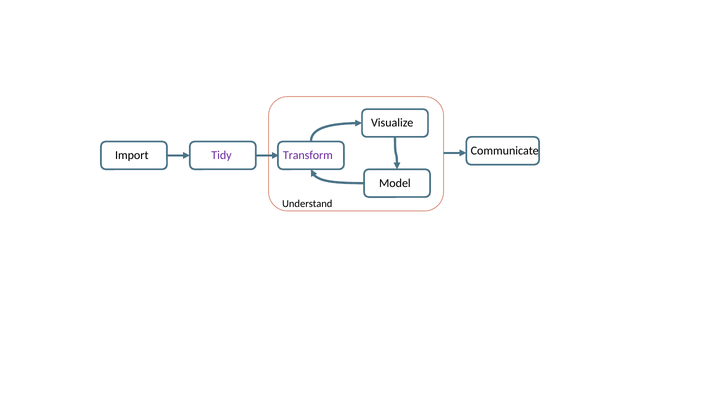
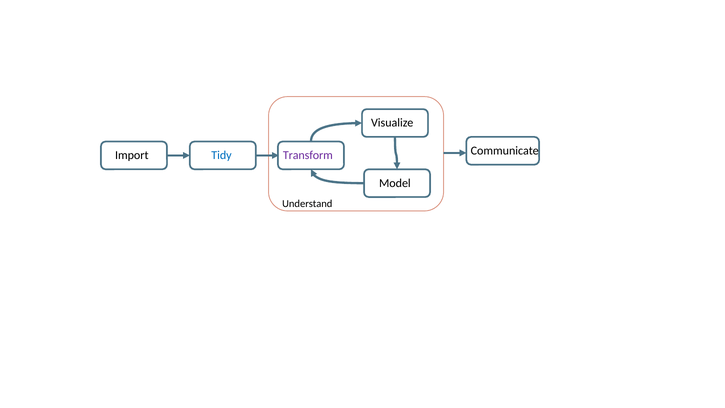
Tidy colour: purple -> blue
